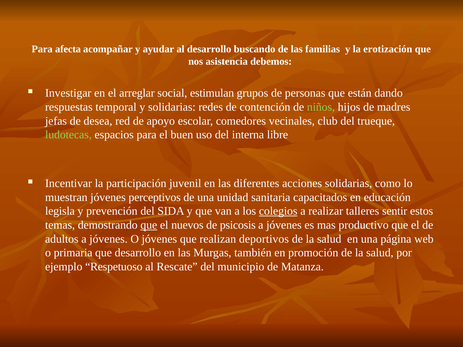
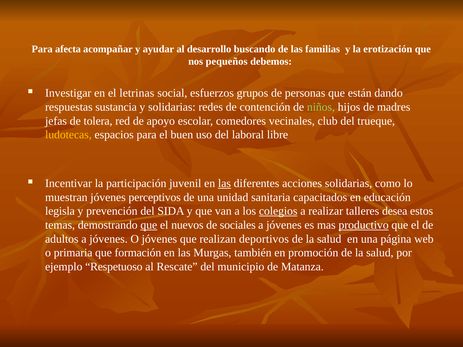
asistencia: asistencia -> pequeños
arreglar: arreglar -> letrinas
estimulan: estimulan -> esfuerzos
temporal: temporal -> sustancia
desea: desea -> tolera
ludotecas colour: light green -> yellow
interna: interna -> laboral
las at (224, 183) underline: none -> present
sentir: sentir -> desea
psicosis: psicosis -> sociales
productivo underline: none -> present
que desarrollo: desarrollo -> formación
